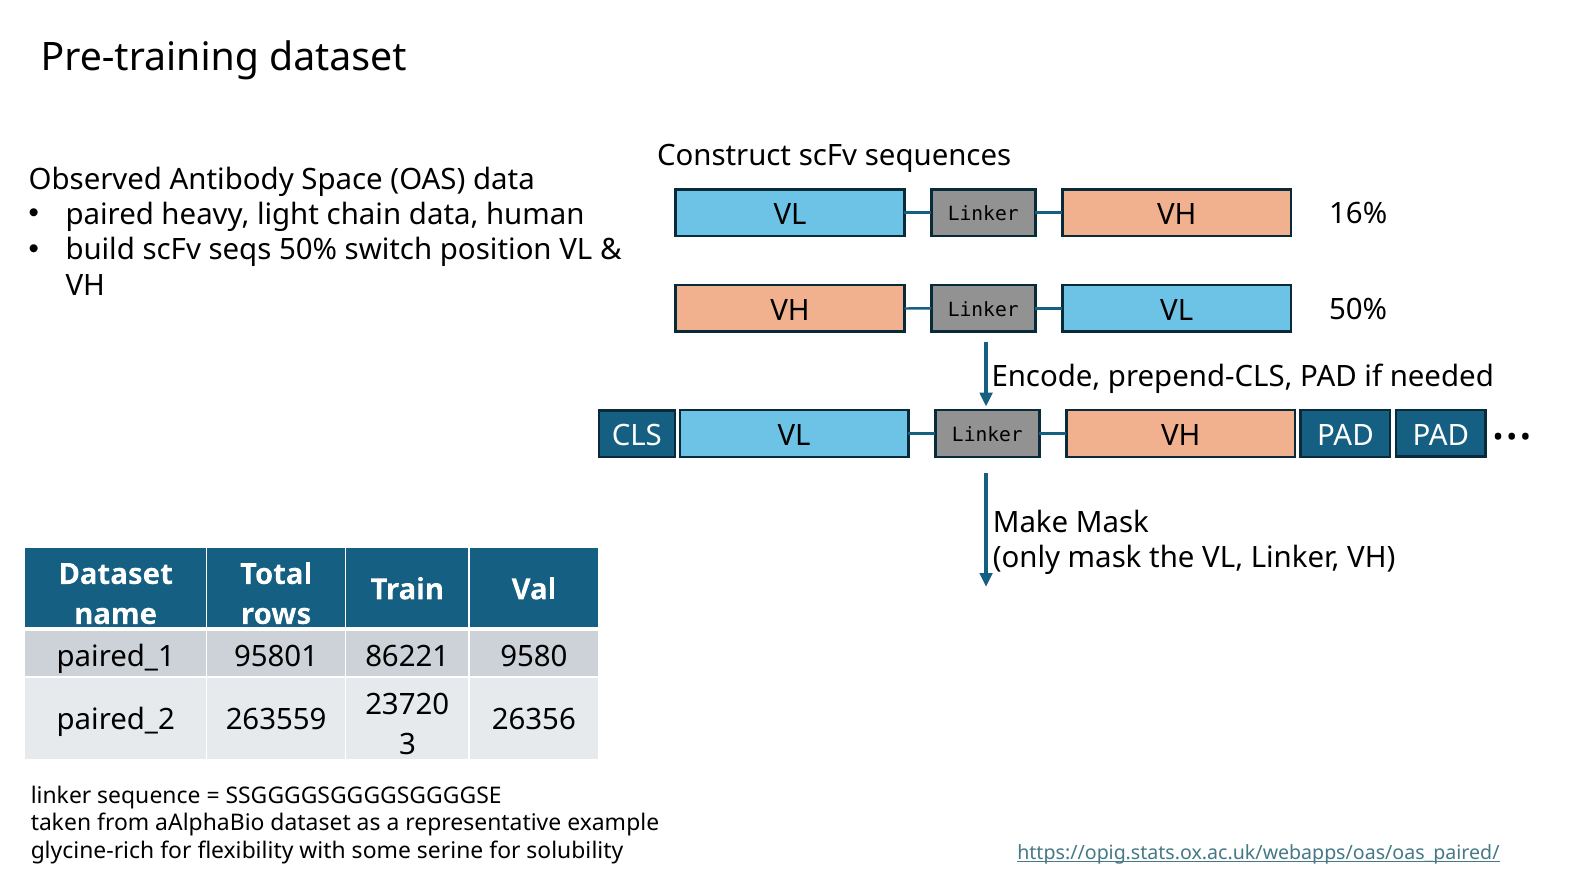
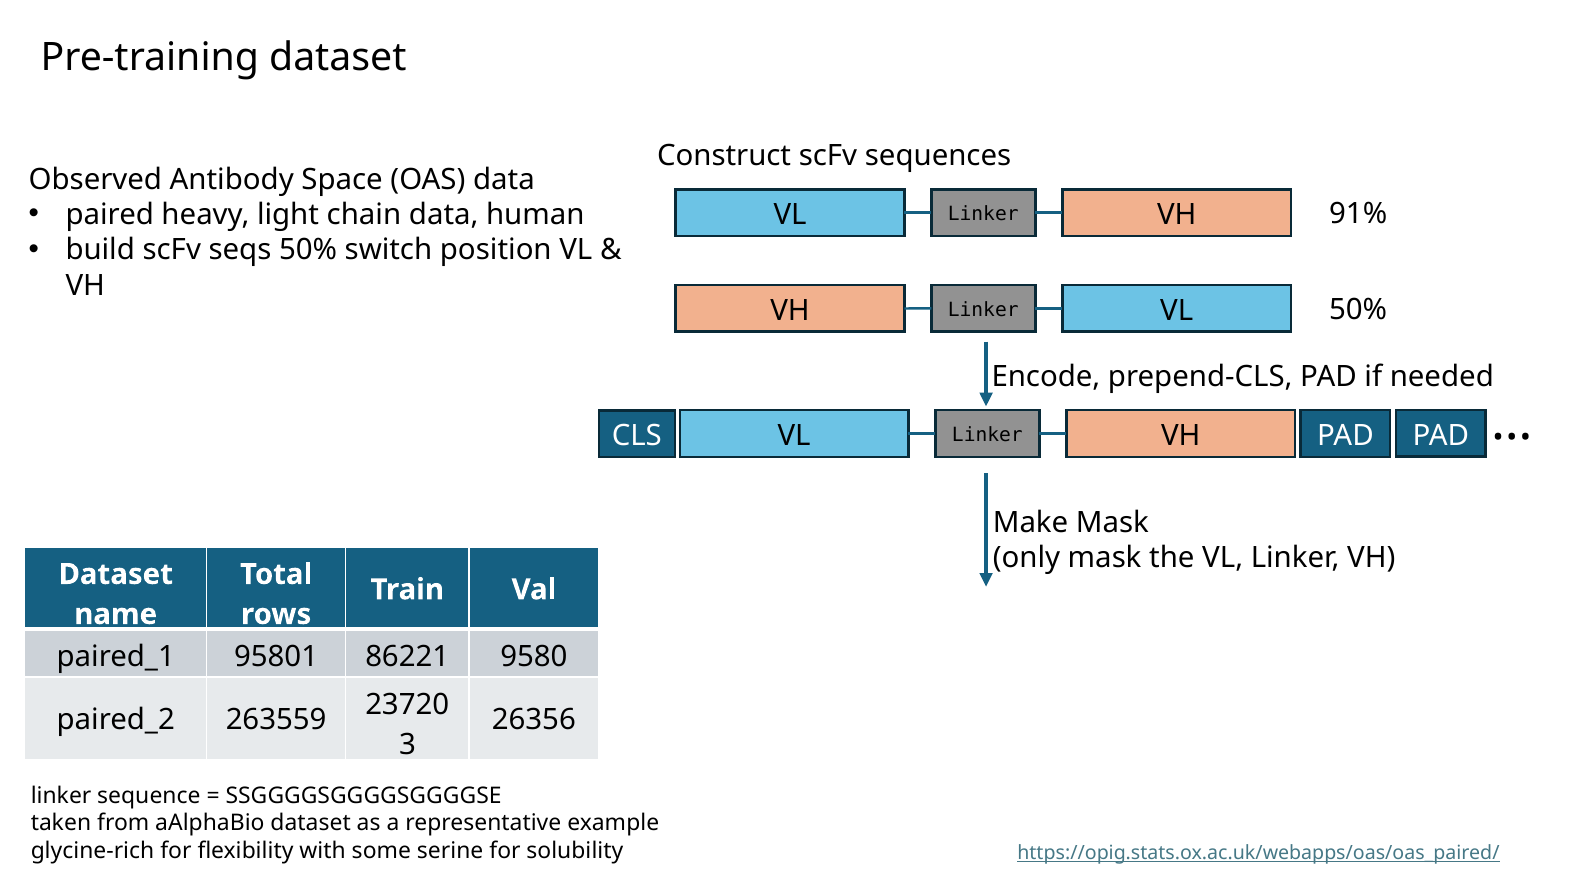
16%: 16% -> 91%
